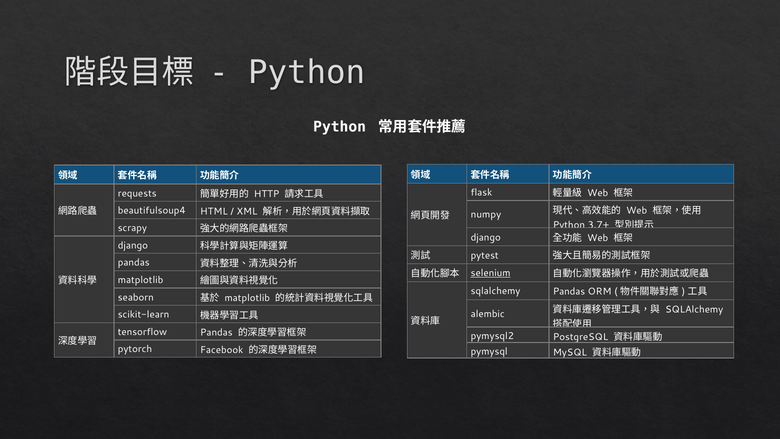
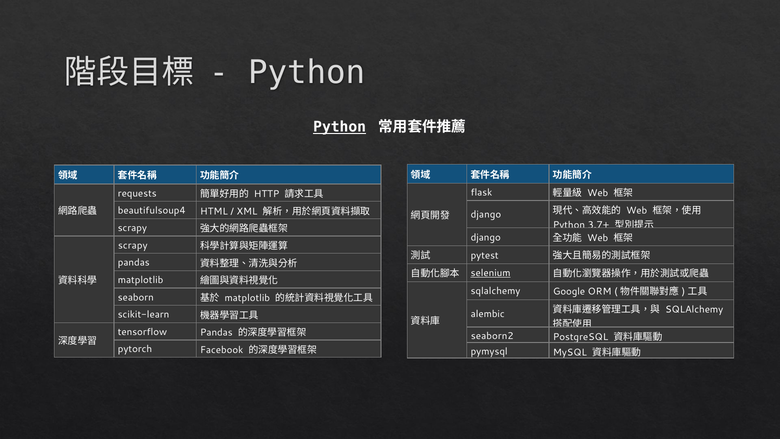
Python at (340, 127) underline: none -> present
numpy at (486, 215): numpy -> django
django at (133, 245): django -> scrapy
sqlalchemy Pandas: Pandas -> Google
pymysql2: pymysql2 -> seaborn2
